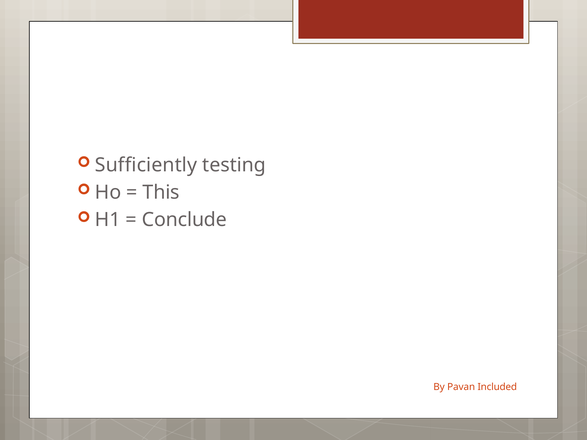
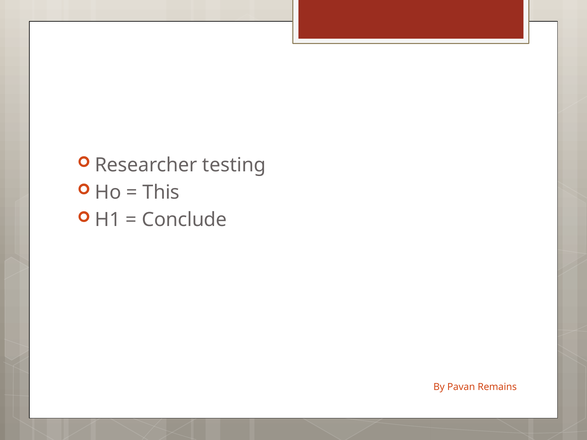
Sufficiently: Sufficiently -> Researcher
Included: Included -> Remains
